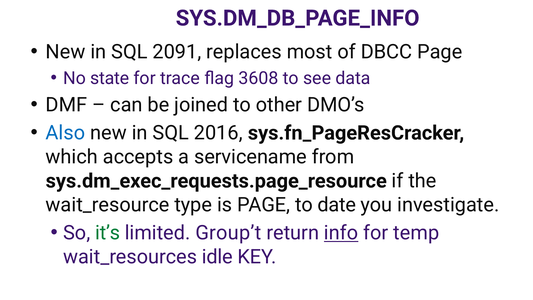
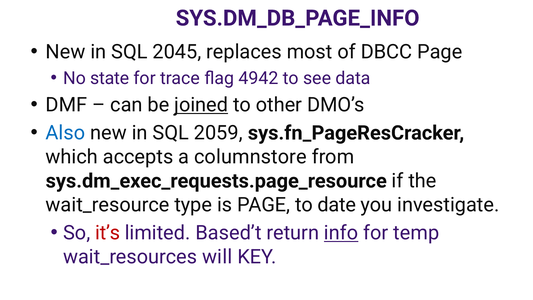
2091: 2091 -> 2045
3608: 3608 -> 4942
joined underline: none -> present
2016: 2016 -> 2059
servicename: servicename -> columnstore
it’s colour: green -> red
Group’t: Group’t -> Based’t
idle: idle -> will
